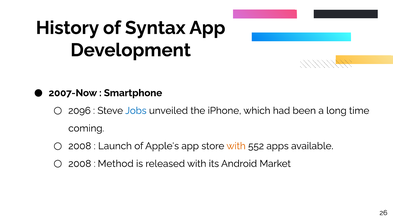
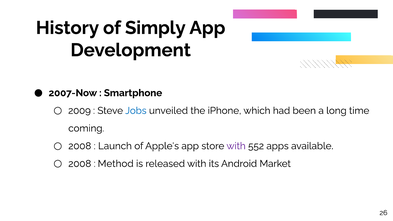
Syntax: Syntax -> Simply
2096: 2096 -> 2009
with at (236, 146) colour: orange -> purple
